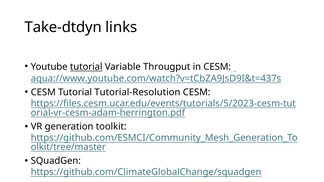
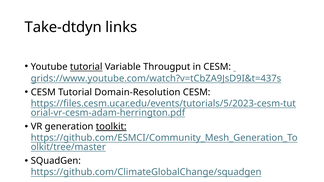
aqua://www.youtube.com/watch?v=tCbZA9JsD9I&t=437s: aqua://www.youtube.com/watch?v=tCbZA9JsD9I&t=437s -> grids://www.youtube.com/watch?v=tCbZA9JsD9I&t=437s
Tutorial-Resolution: Tutorial-Resolution -> Domain-Resolution
toolkit underline: none -> present
